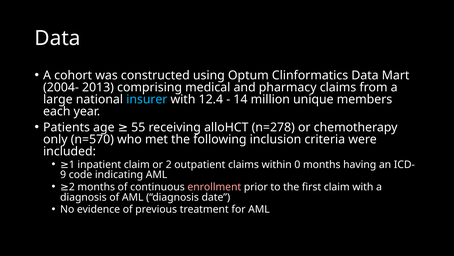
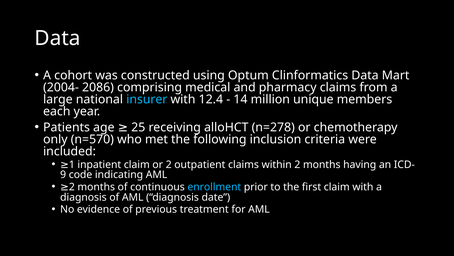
2013: 2013 -> 2086
55: 55 -> 25
within 0: 0 -> 2
enrollment colour: pink -> light blue
